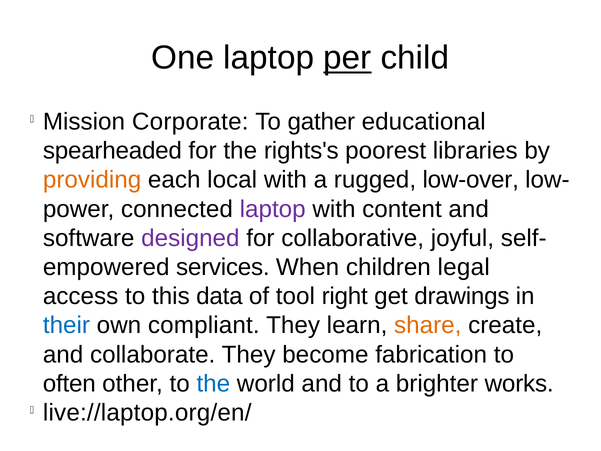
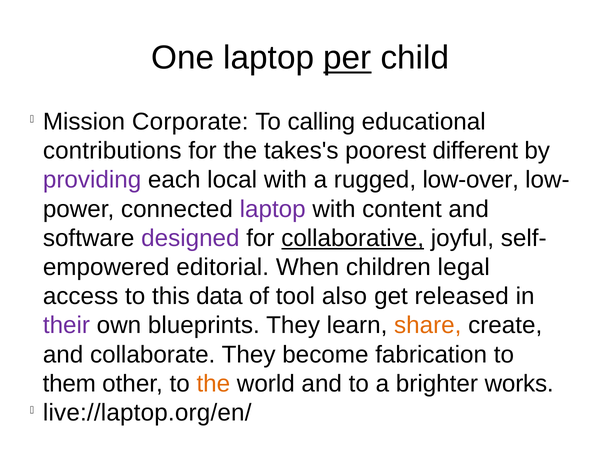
gather: gather -> calling
spearheaded: spearheaded -> contributions
rights's: rights's -> takes's
libraries: libraries -> different
providing colour: orange -> purple
collaborative underline: none -> present
services: services -> editorial
right: right -> also
drawings: drawings -> released
their colour: blue -> purple
compliant: compliant -> blueprints
often: often -> them
the at (213, 383) colour: blue -> orange
